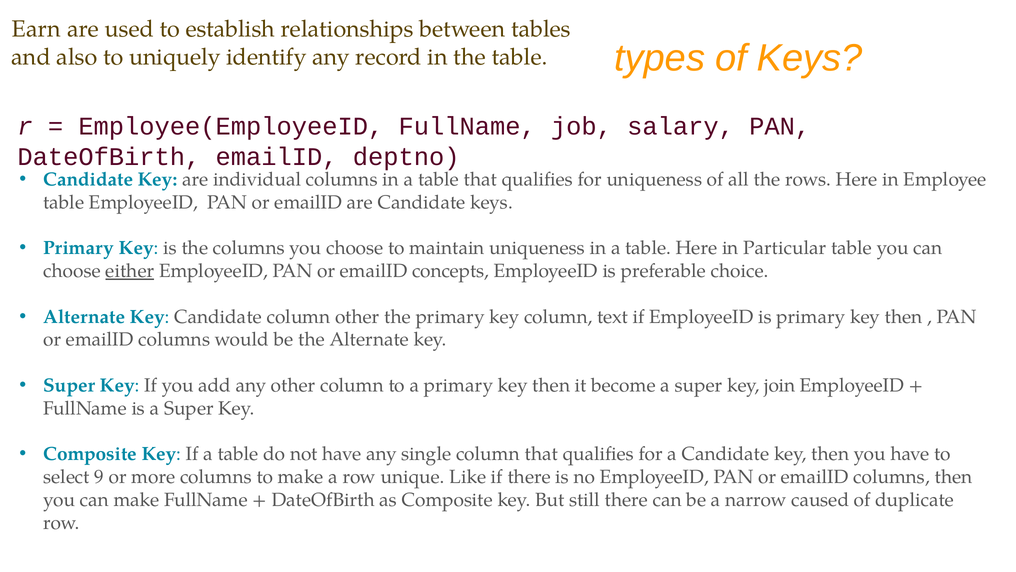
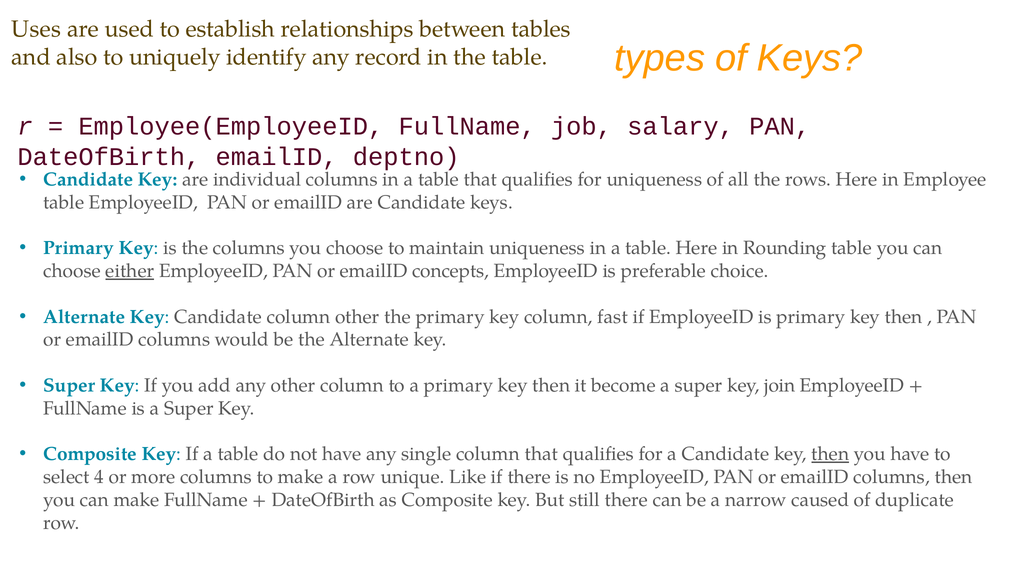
Earn: Earn -> Uses
Particular: Particular -> Rounding
text: text -> fast
then at (830, 454) underline: none -> present
9: 9 -> 4
